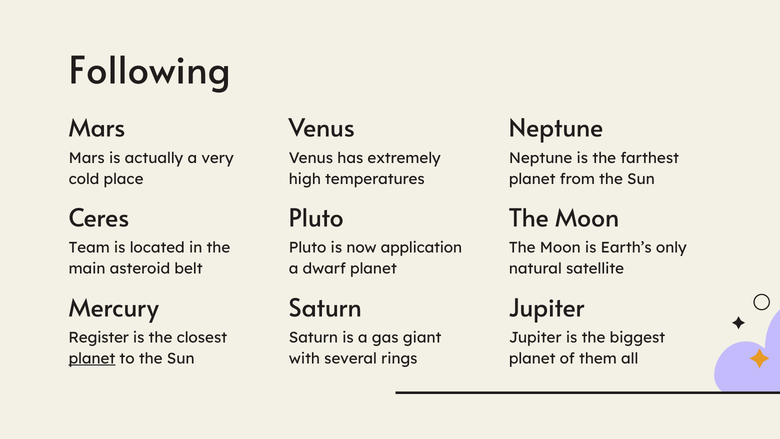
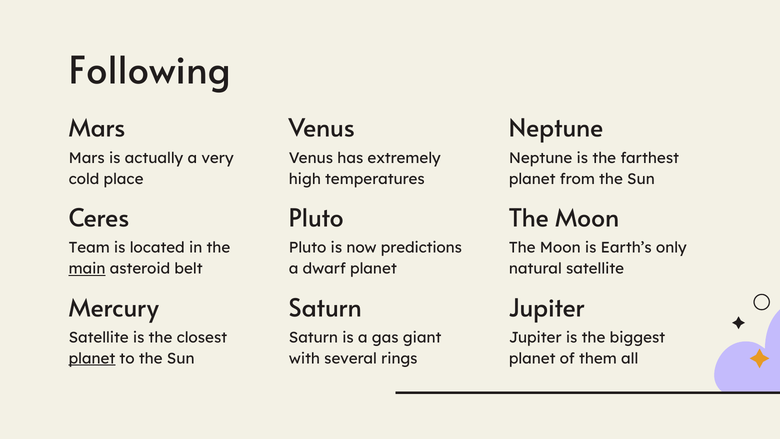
application: application -> predictions
main underline: none -> present
Register at (99, 337): Register -> Satellite
